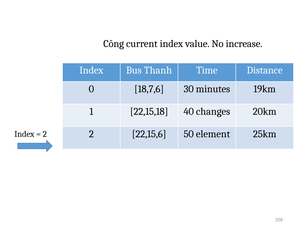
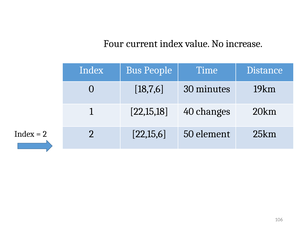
Công: Công -> Four
Thanh: Thanh -> People
